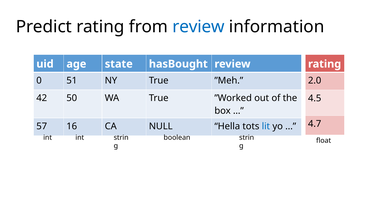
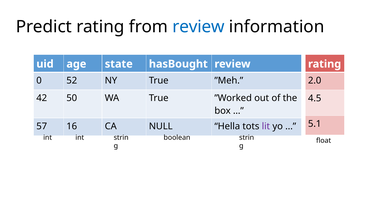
51: 51 -> 52
4.7: 4.7 -> 5.1
lit colour: blue -> purple
